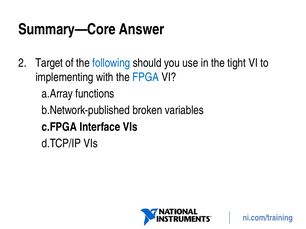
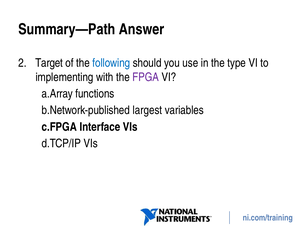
Summary—Core: Summary—Core -> Summary—Path
tight: tight -> type
FPGA colour: blue -> purple
broken: broken -> largest
